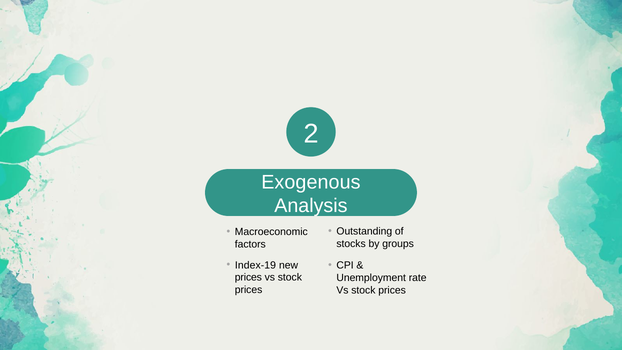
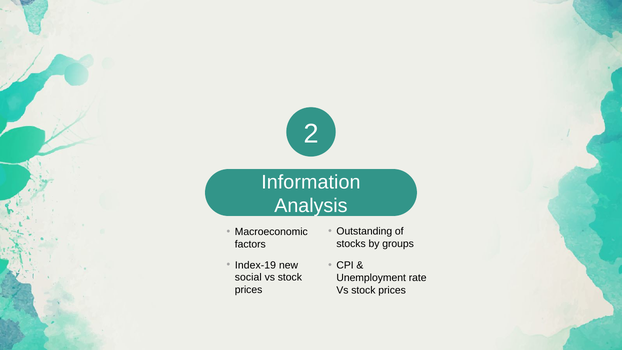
Exogenous: Exogenous -> Information
prices at (248, 277): prices -> social
